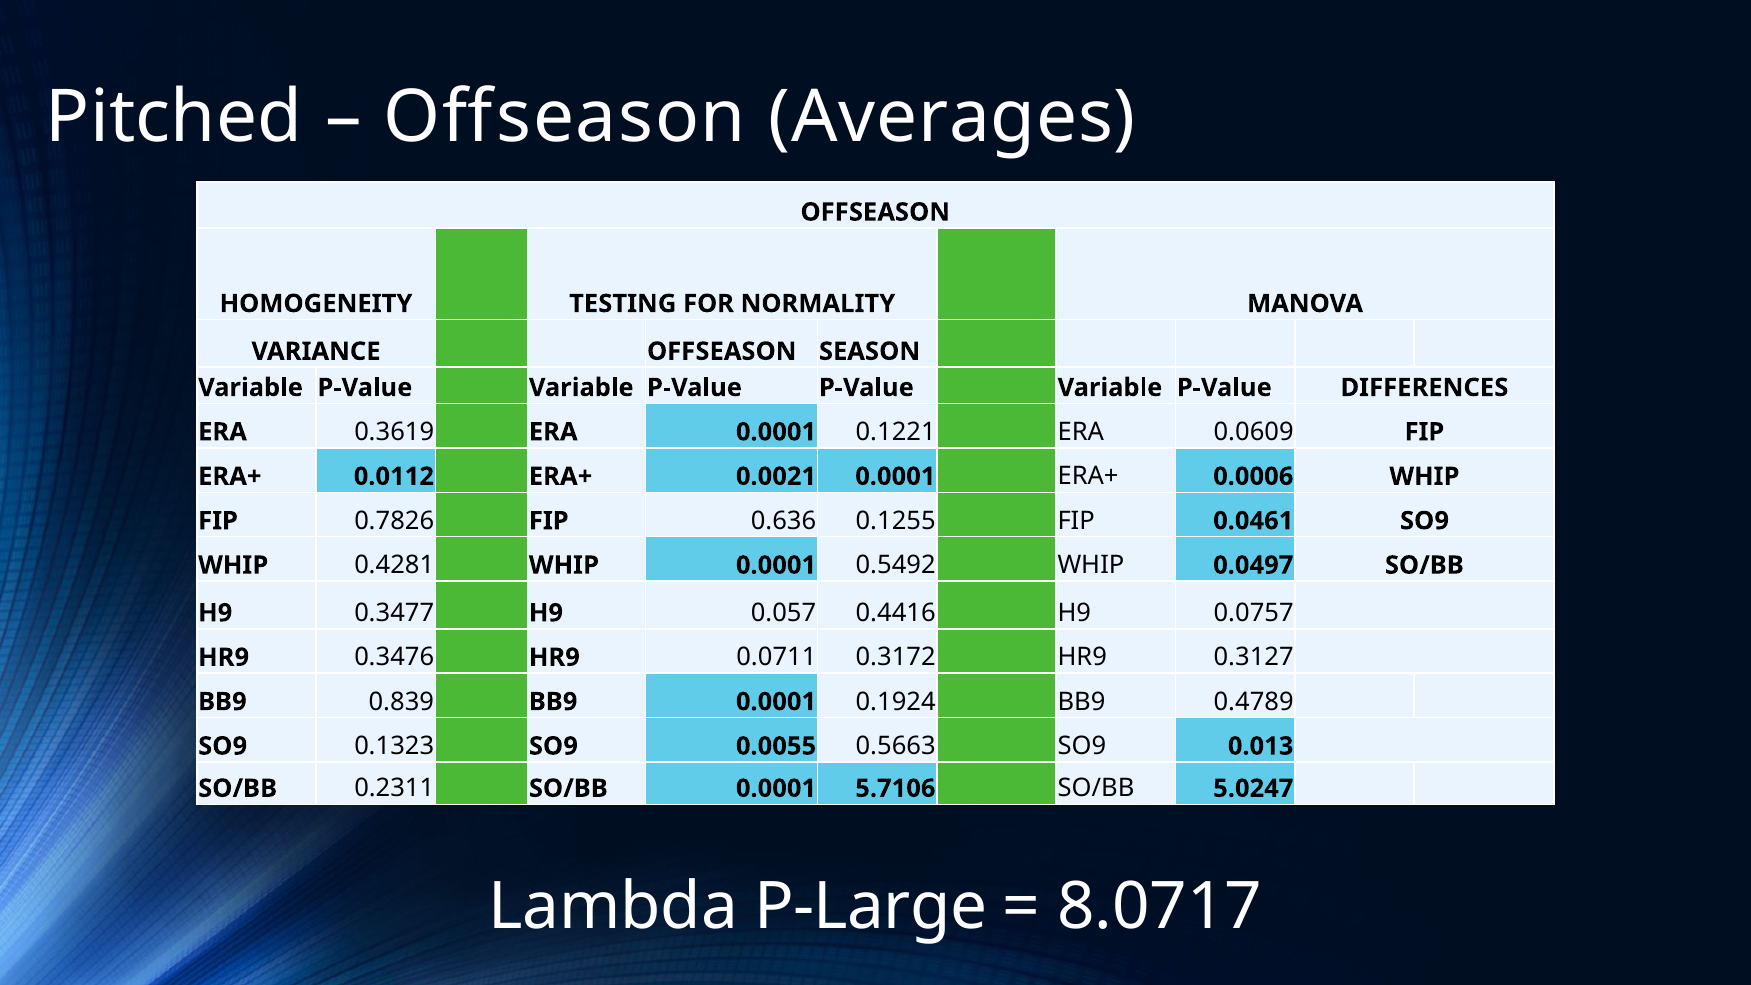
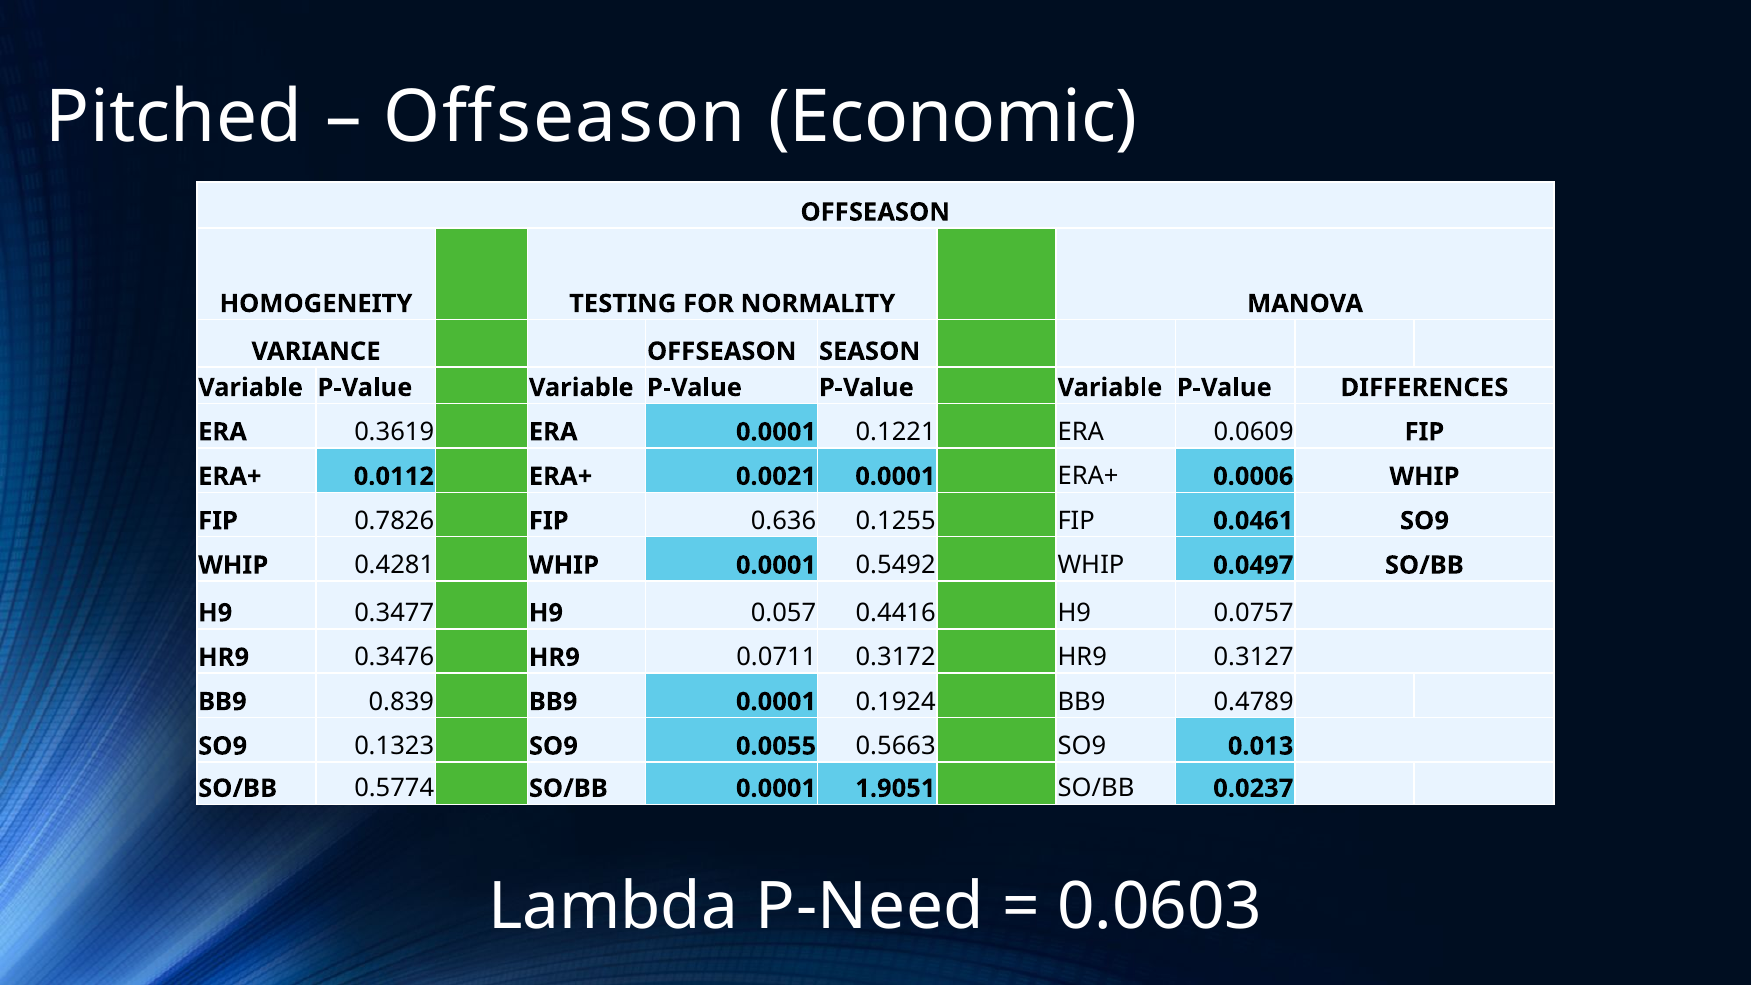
Averages: Averages -> Economic
0.2311: 0.2311 -> 0.5774
5.7106: 5.7106 -> 1.9051
5.0247: 5.0247 -> 0.0237
P-Large: P-Large -> P-Need
8.0717: 8.0717 -> 0.0603
